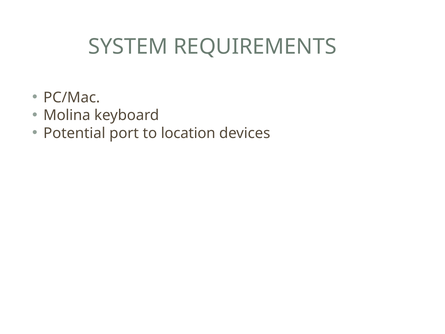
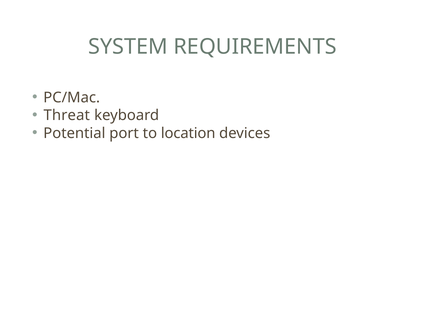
Molina: Molina -> Threat
